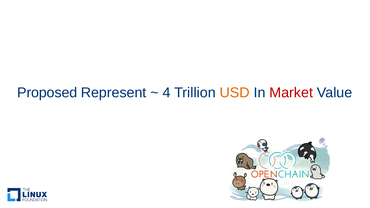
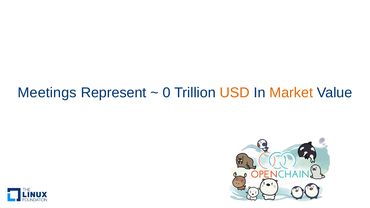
Proposed: Proposed -> Meetings
4: 4 -> 0
Market colour: red -> orange
